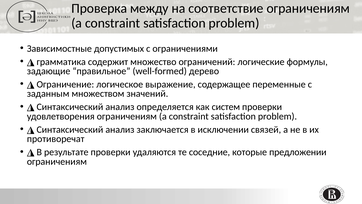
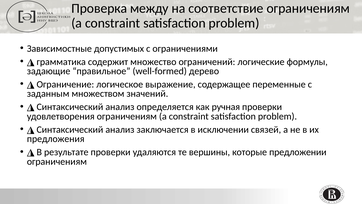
систем: систем -> ручная
противоречат: противоречат -> предложения
соседние: соседние -> вершины
